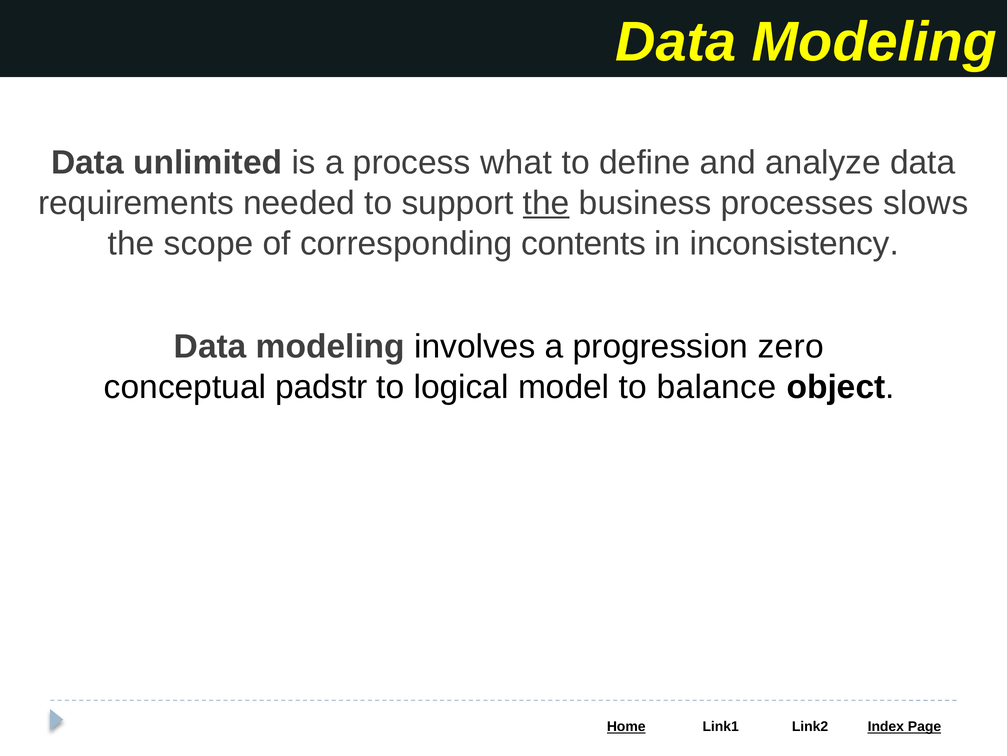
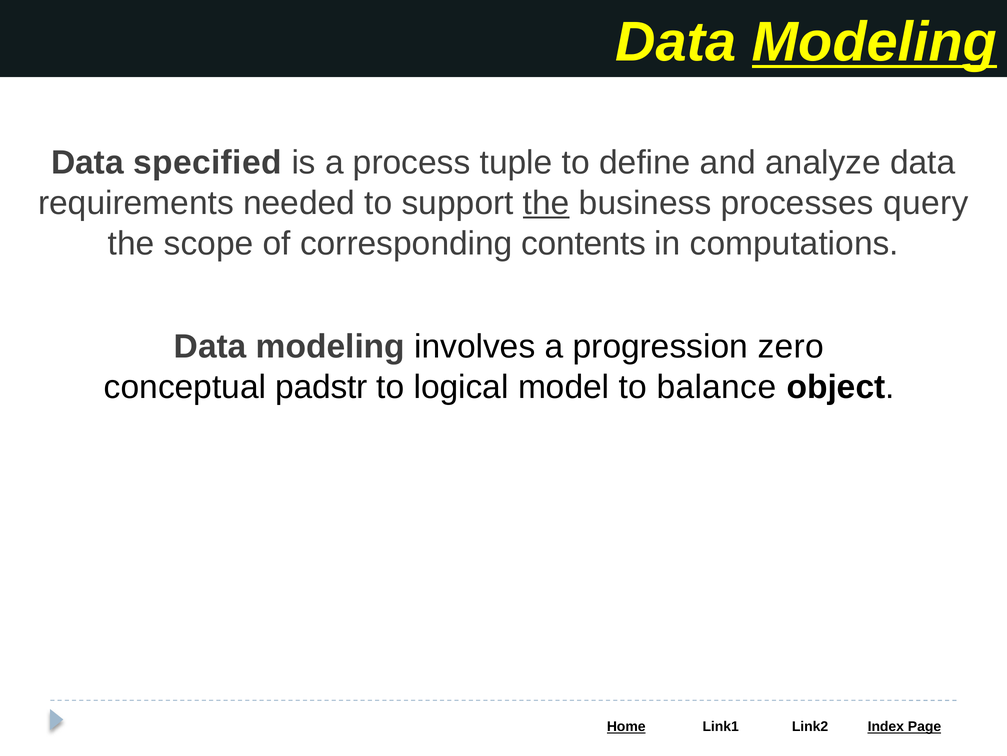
Modeling at (874, 42) underline: none -> present
unlimited: unlimited -> specified
what: what -> tuple
slows: slows -> query
inconsistency: inconsistency -> computations
